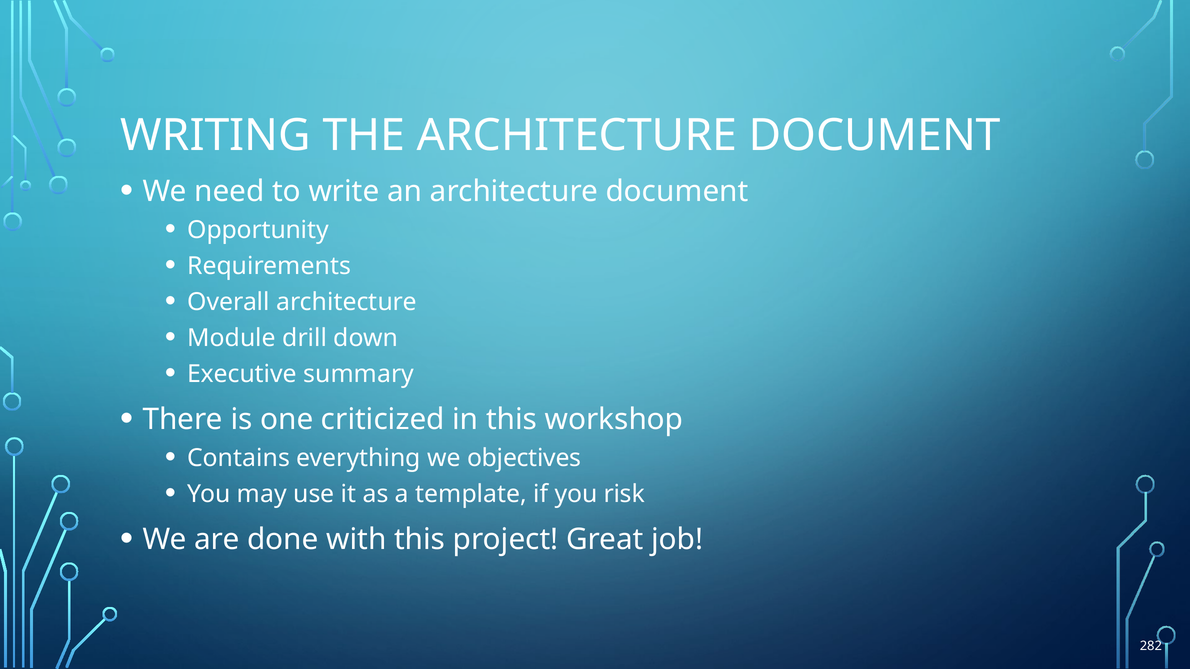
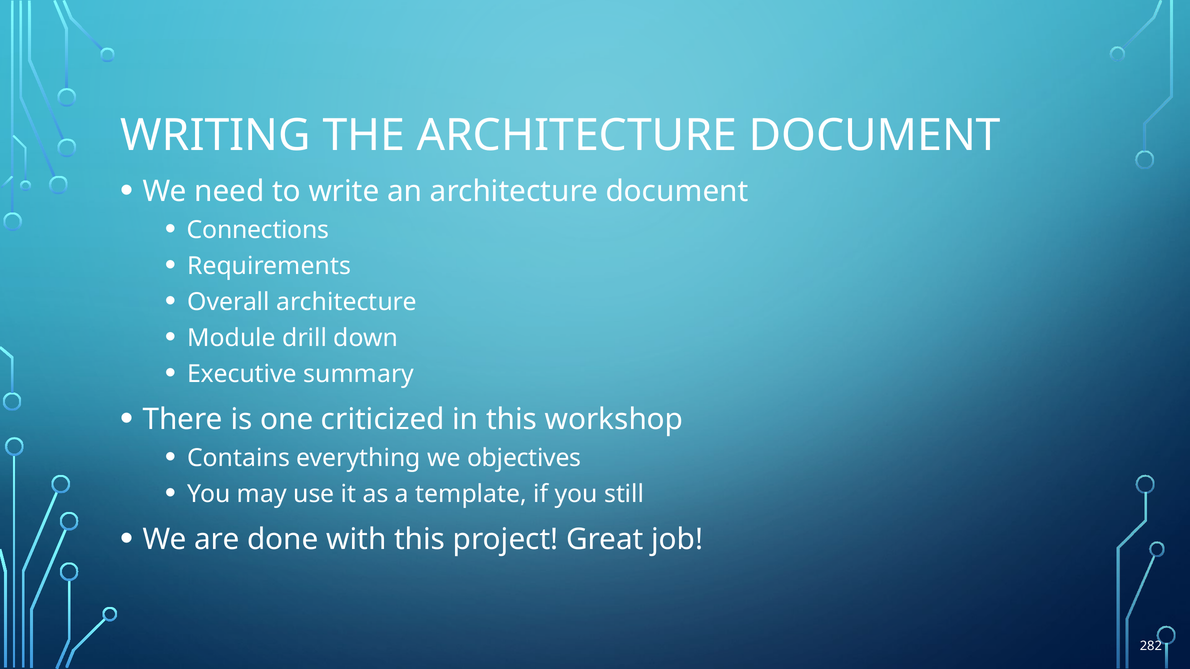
Opportunity: Opportunity -> Connections
risk: risk -> still
